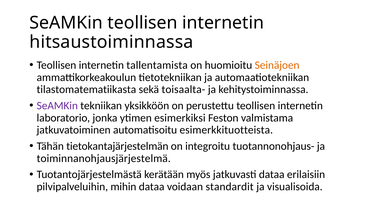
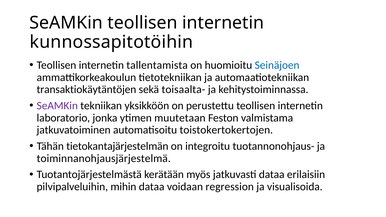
hitsaustoiminnassa: hitsaustoiminnassa -> kunnossapitotöihin
Seinäjoen colour: orange -> blue
tilastomatematiikasta: tilastomatematiikasta -> transaktiokäytäntöjen
esimerkiksi: esimerkiksi -> muutetaan
esimerkkituotteista: esimerkkituotteista -> toistokertokertojen
standardit: standardit -> regression
